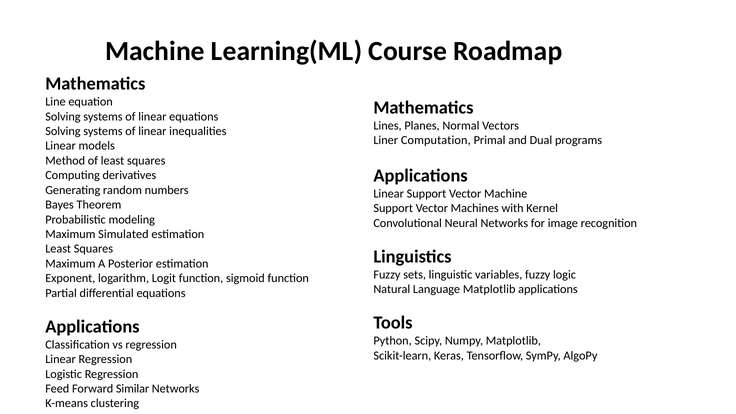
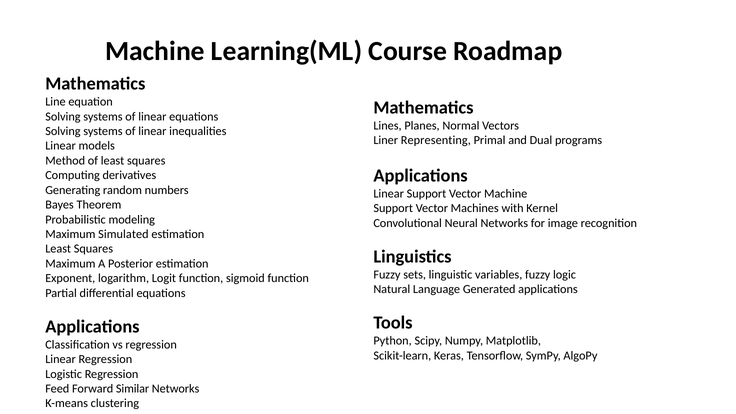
Computation: Computation -> Representing
Language Matplotlib: Matplotlib -> Generated
